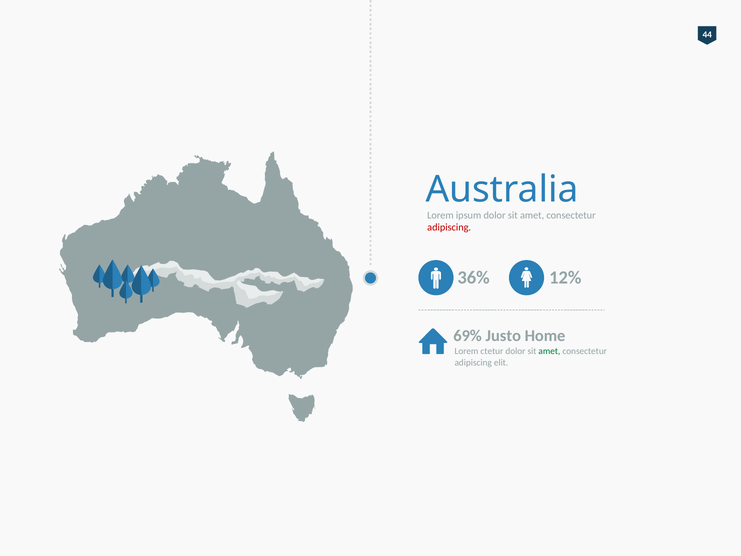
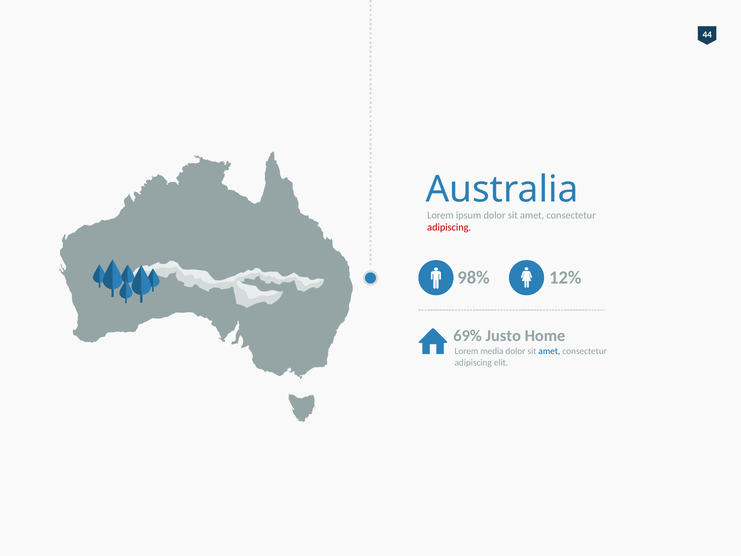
36%: 36% -> 98%
ctetur: ctetur -> media
amet at (549, 351) colour: green -> blue
